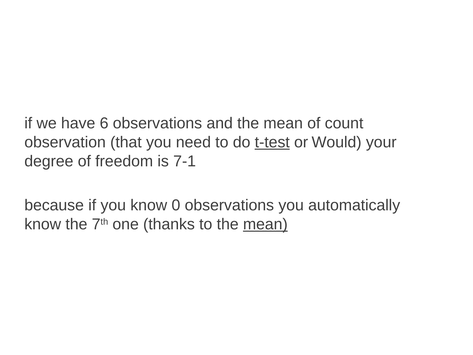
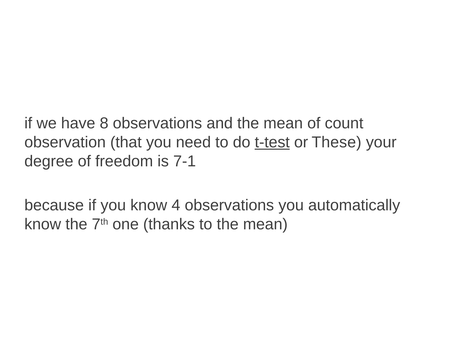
6: 6 -> 8
Would: Would -> These
0: 0 -> 4
mean at (265, 224) underline: present -> none
